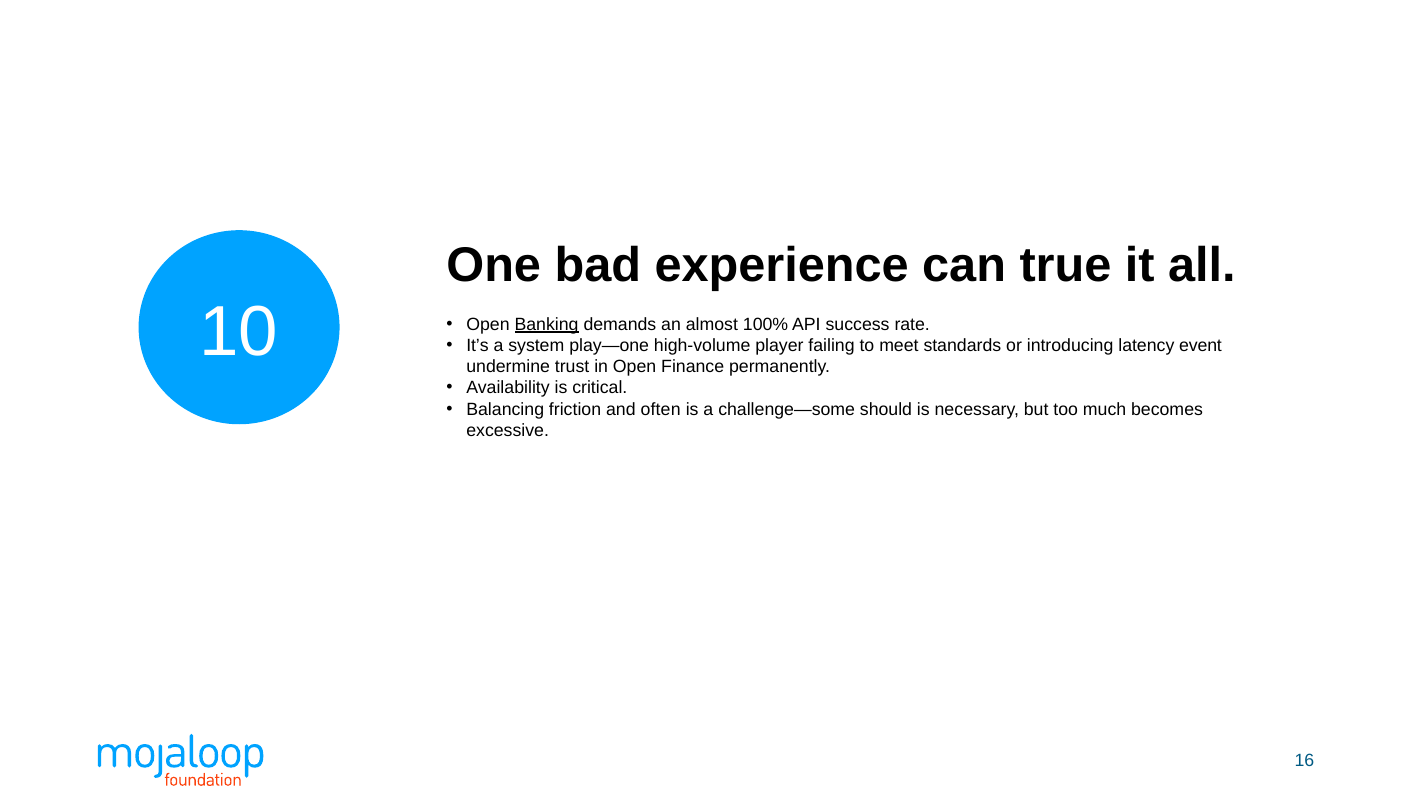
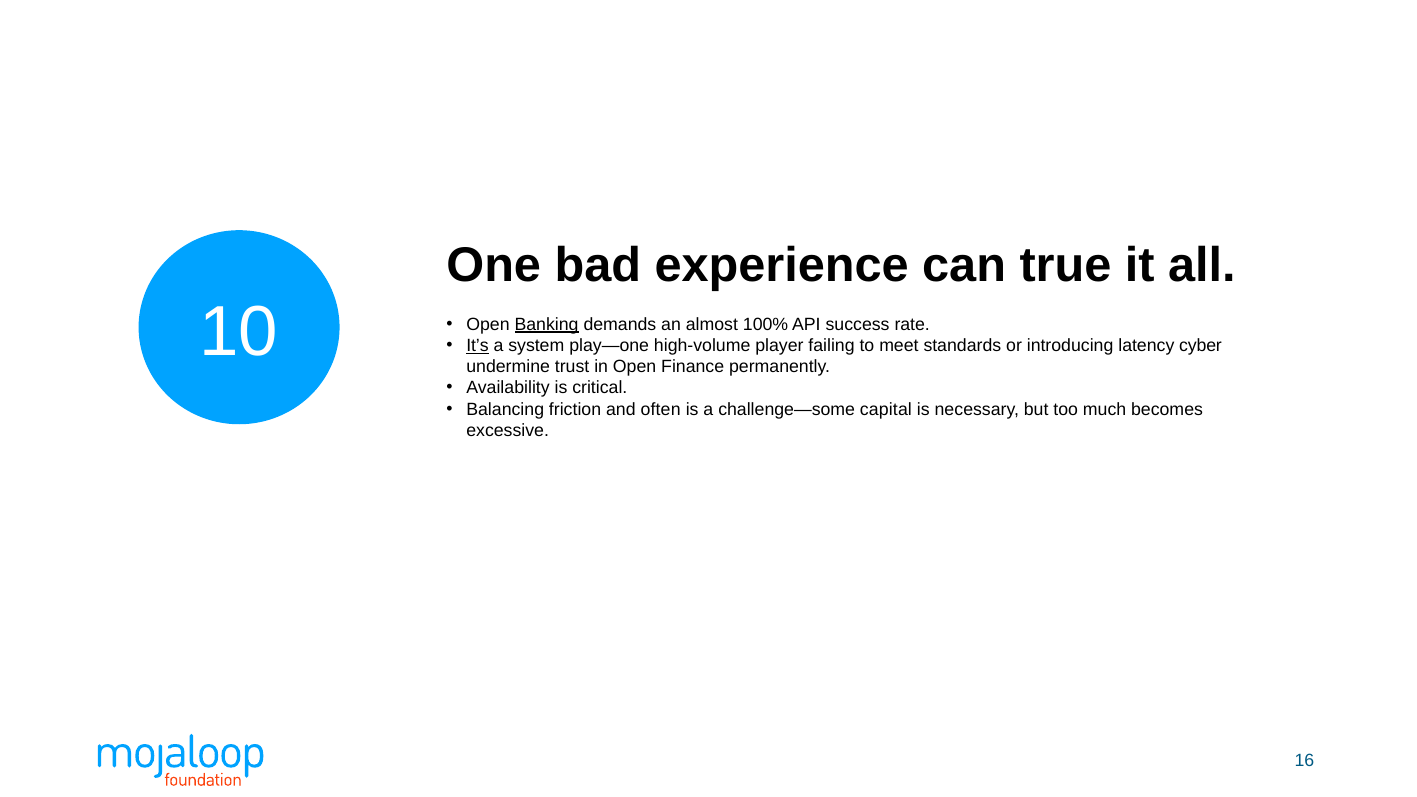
It’s underline: none -> present
event: event -> cyber
should: should -> capital
